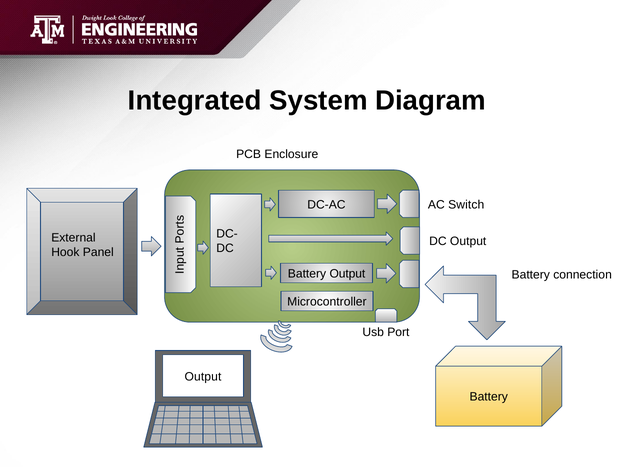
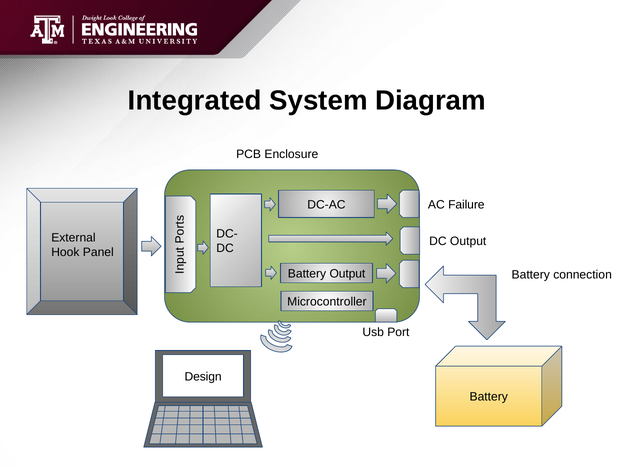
Switch: Switch -> Failure
Output at (203, 376): Output -> Design
